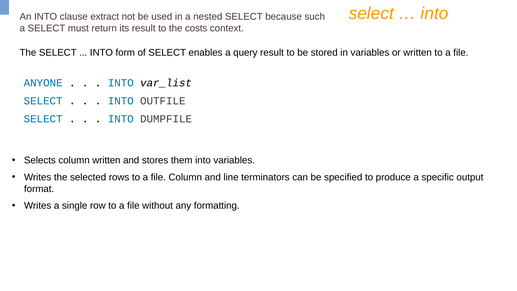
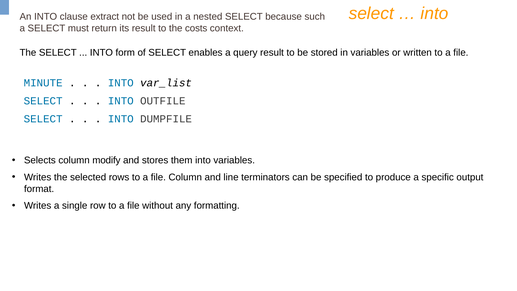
ANYONE: ANYONE -> MINUTE
column written: written -> modify
